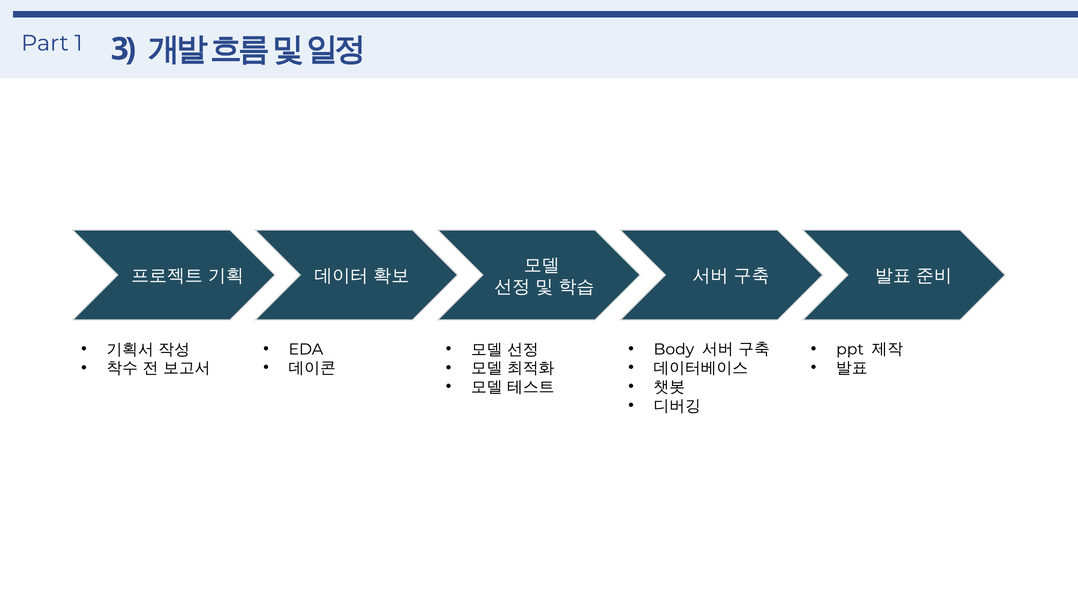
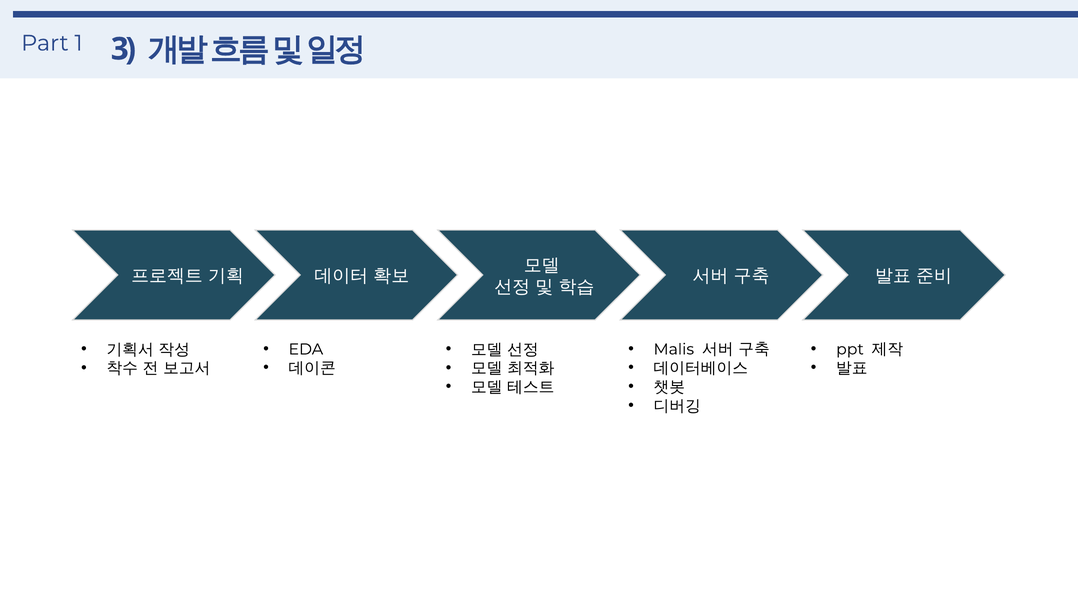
Body: Body -> Malis
